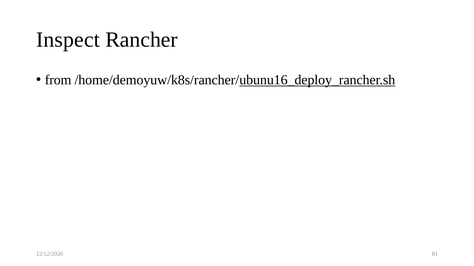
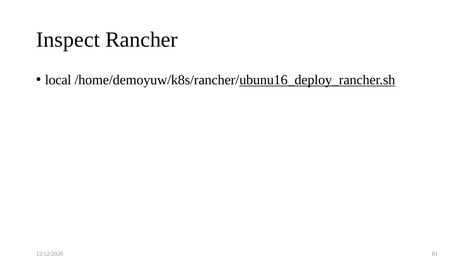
from: from -> local
